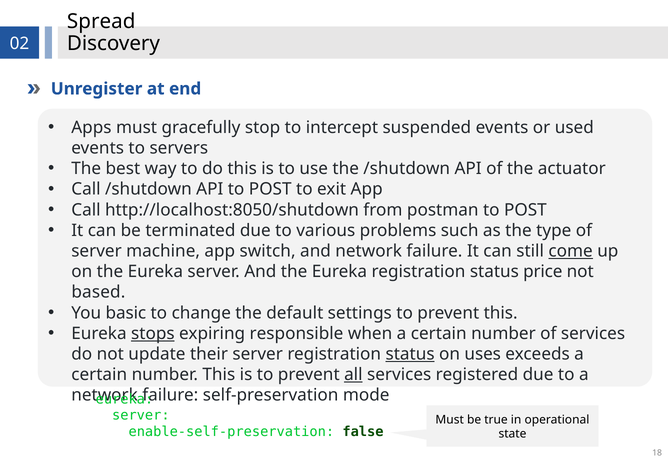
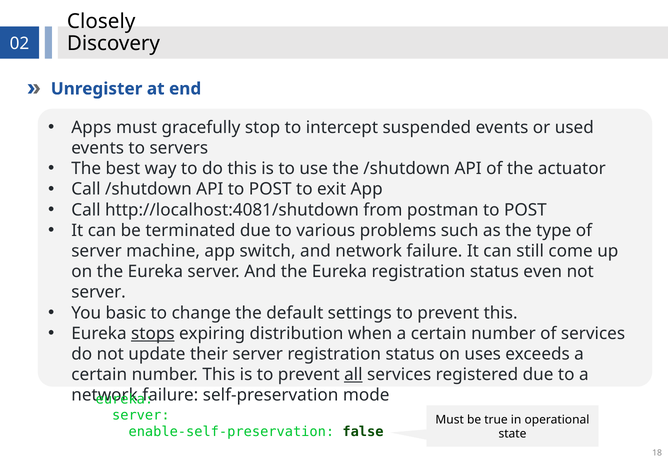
Spread: Spread -> Closely
http://localhost:8050/shutdown: http://localhost:8050/shutdown -> http://localhost:4081/shutdown
come underline: present -> none
price: price -> even
based at (98, 292): based -> server
responsible: responsible -> distribution
status at (410, 354) underline: present -> none
